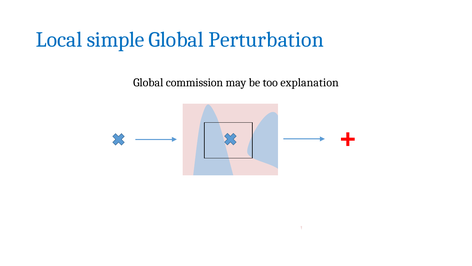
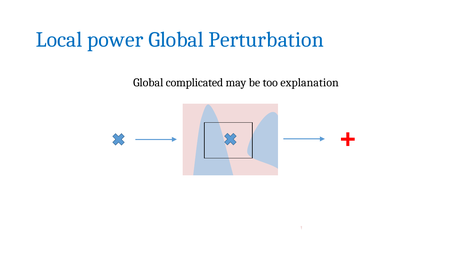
simple: simple -> power
commission: commission -> complicated
